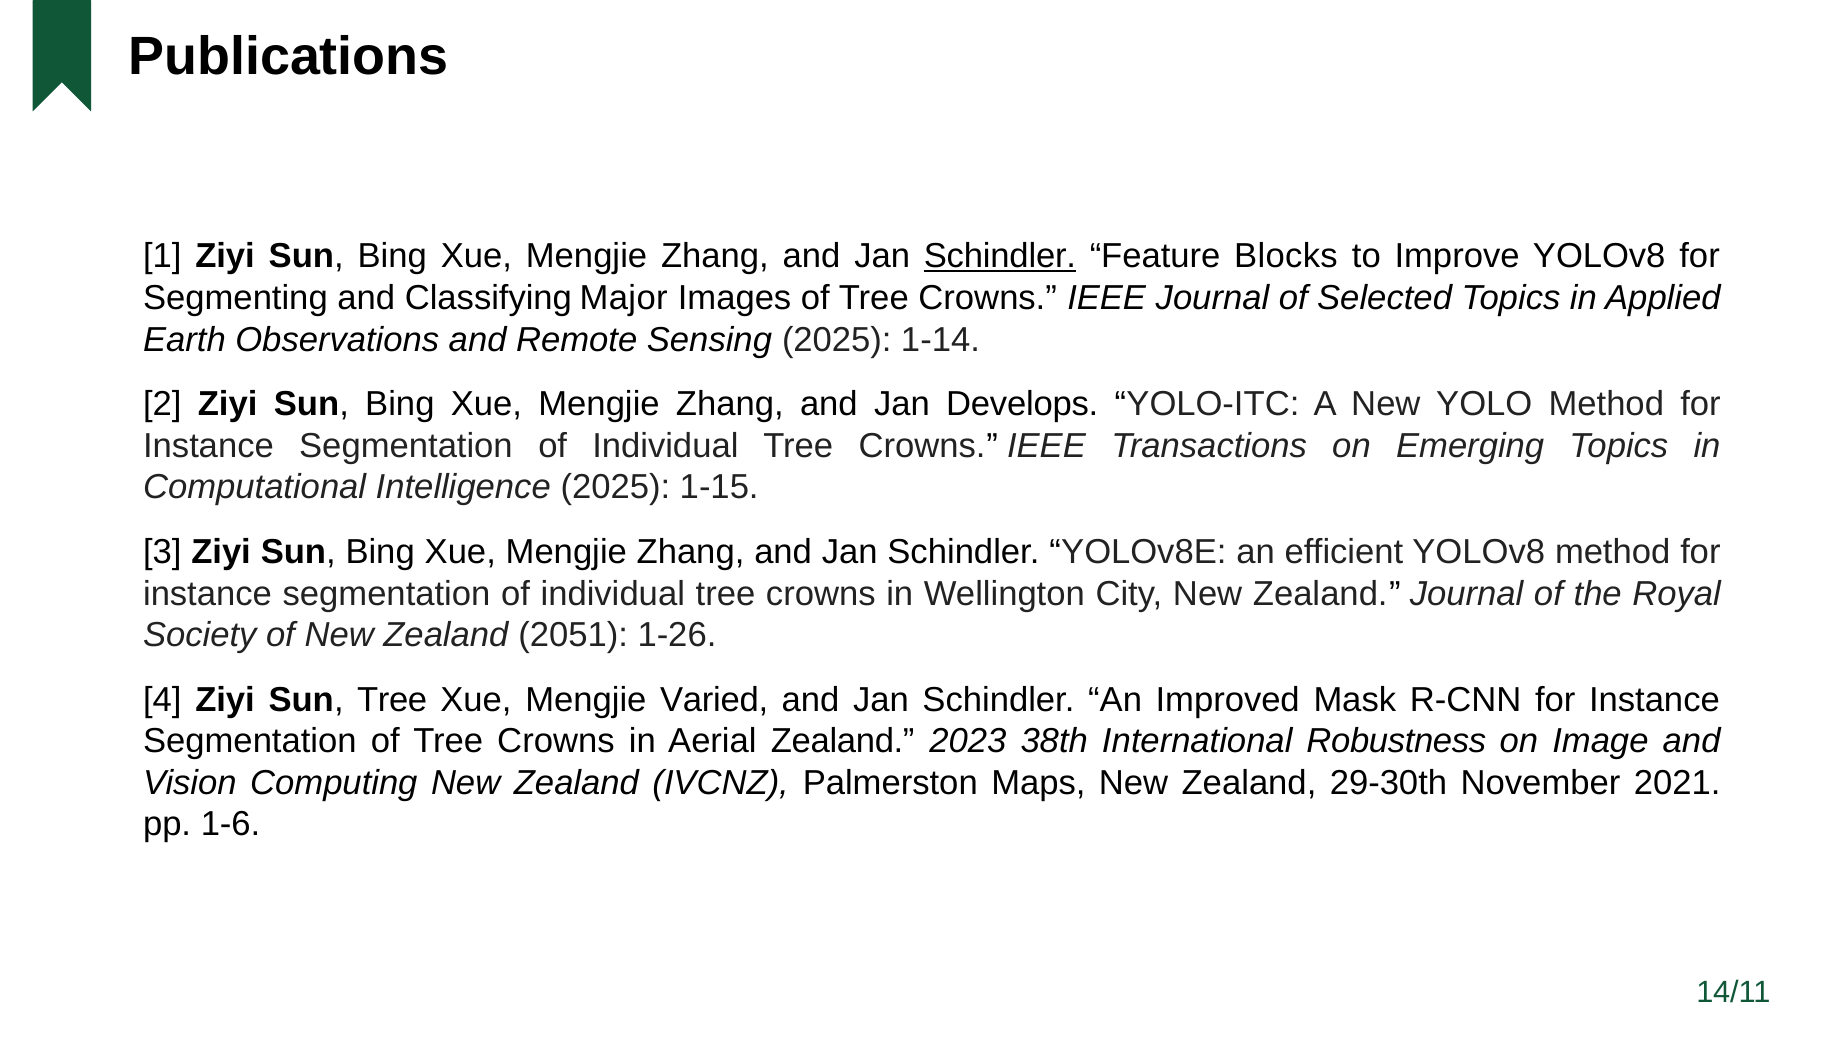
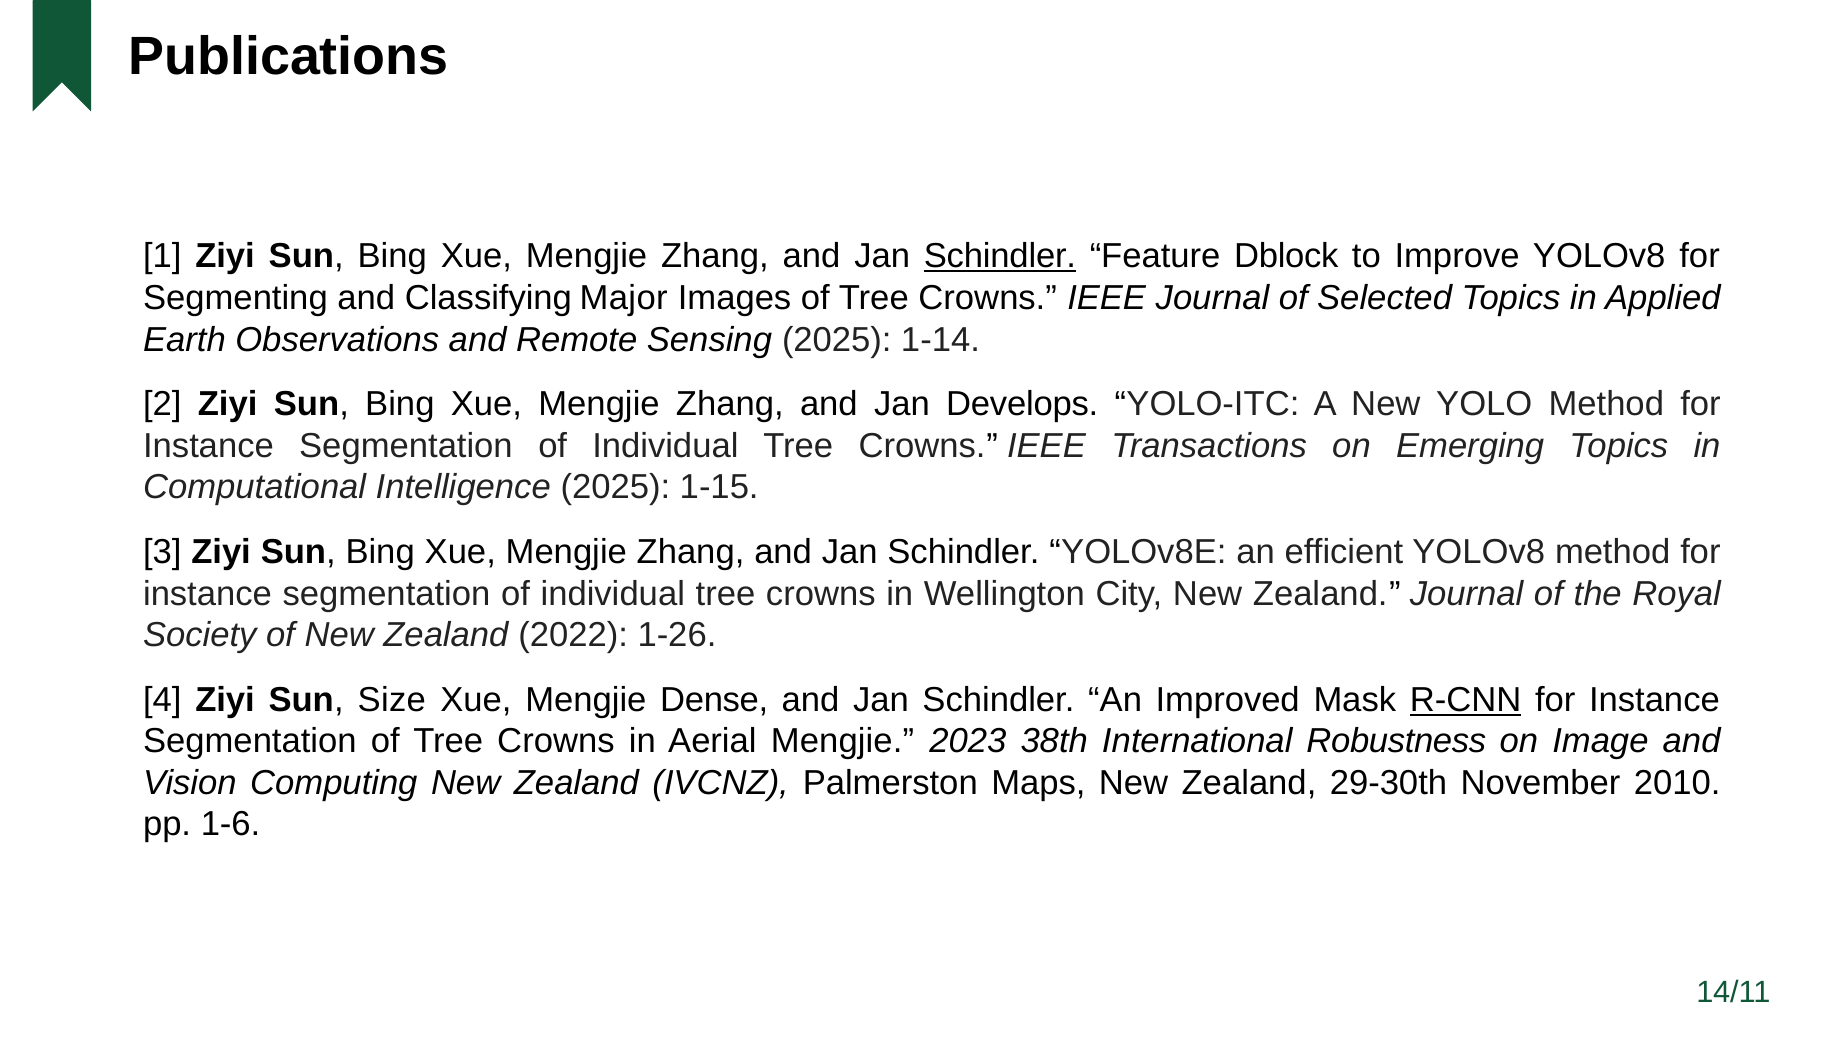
Blocks: Blocks -> Dblock
2051: 2051 -> 2022
Sun Tree: Tree -> Size
Varied: Varied -> Dense
R-CNN underline: none -> present
Aerial Zealand: Zealand -> Mengjie
2021: 2021 -> 2010
